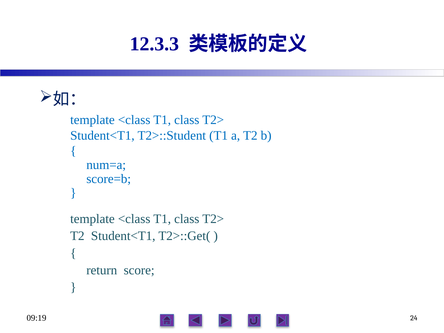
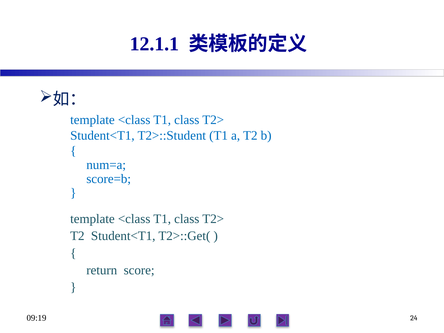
12.3.3: 12.3.3 -> 12.1.1
